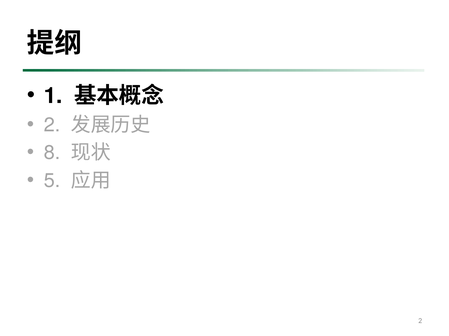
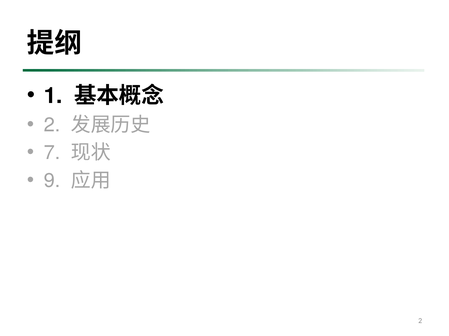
8: 8 -> 7
5: 5 -> 9
